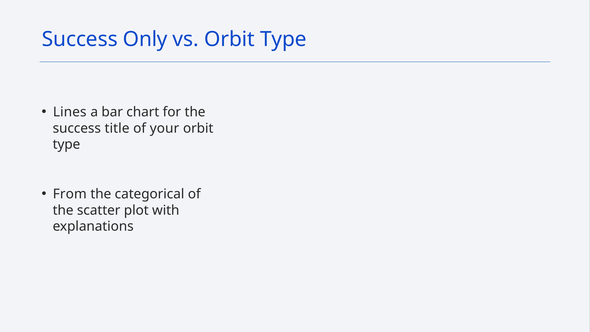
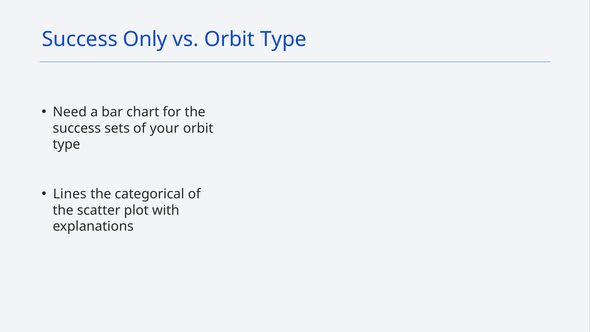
Lines: Lines -> Need
title: title -> sets
From: From -> Lines
